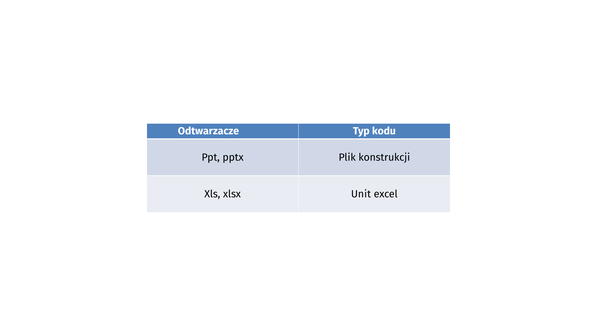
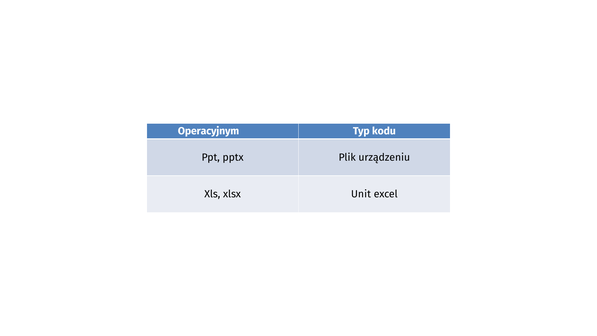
Odtwarzacze: Odtwarzacze -> Operacyjnym
konstrukcji: konstrukcji -> urządzeniu
